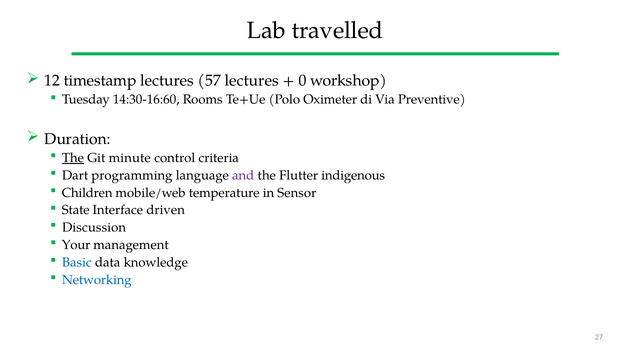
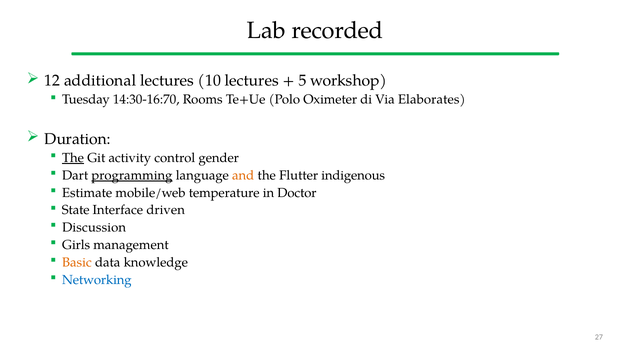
travelled: travelled -> recorded
timestamp: timestamp -> additional
57: 57 -> 10
0: 0 -> 5
14:30-16:60: 14:30-16:60 -> 14:30-16:70
Preventive: Preventive -> Elaborates
minute: minute -> activity
criteria: criteria -> gender
programming underline: none -> present
and colour: purple -> orange
Children: Children -> Estimate
Sensor: Sensor -> Doctor
Your: Your -> Girls
Basic colour: blue -> orange
